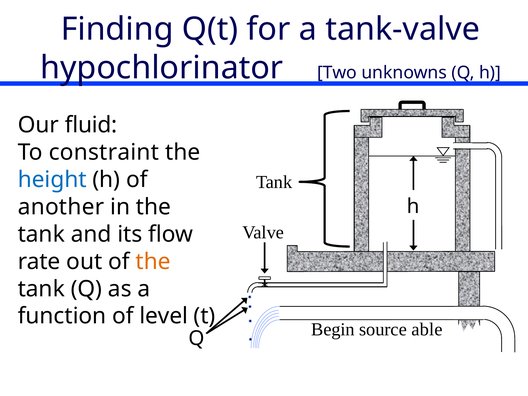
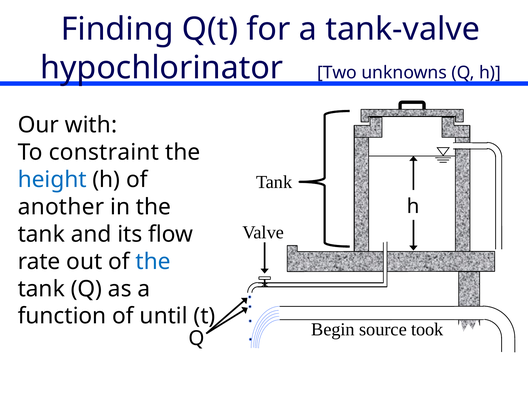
fluid: fluid -> with
the at (153, 262) colour: orange -> blue
level: level -> until
able: able -> took
